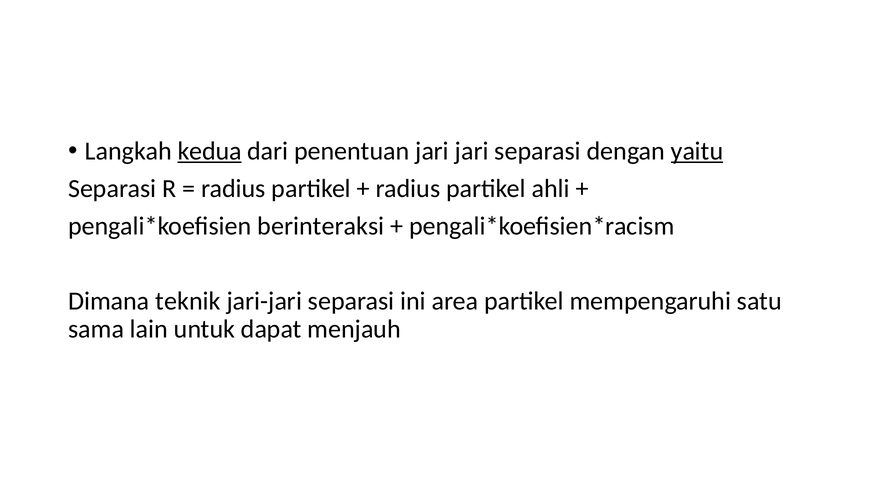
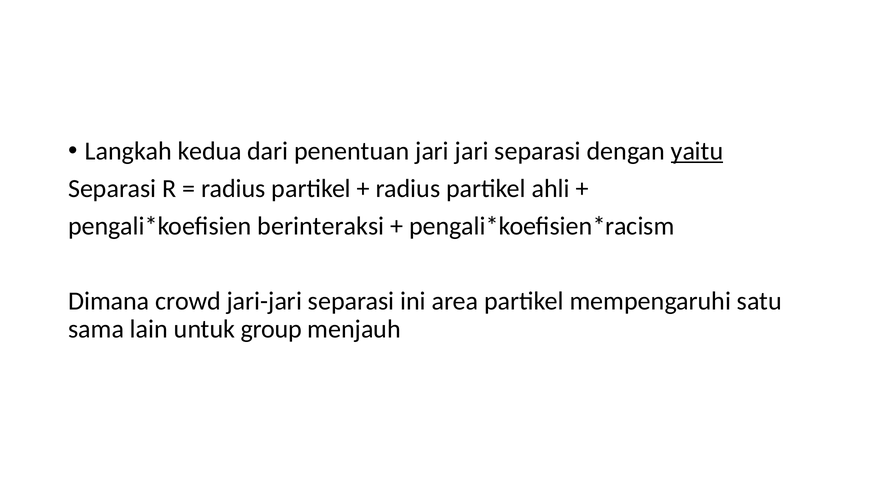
kedua underline: present -> none
teknik: teknik -> crowd
dapat: dapat -> group
